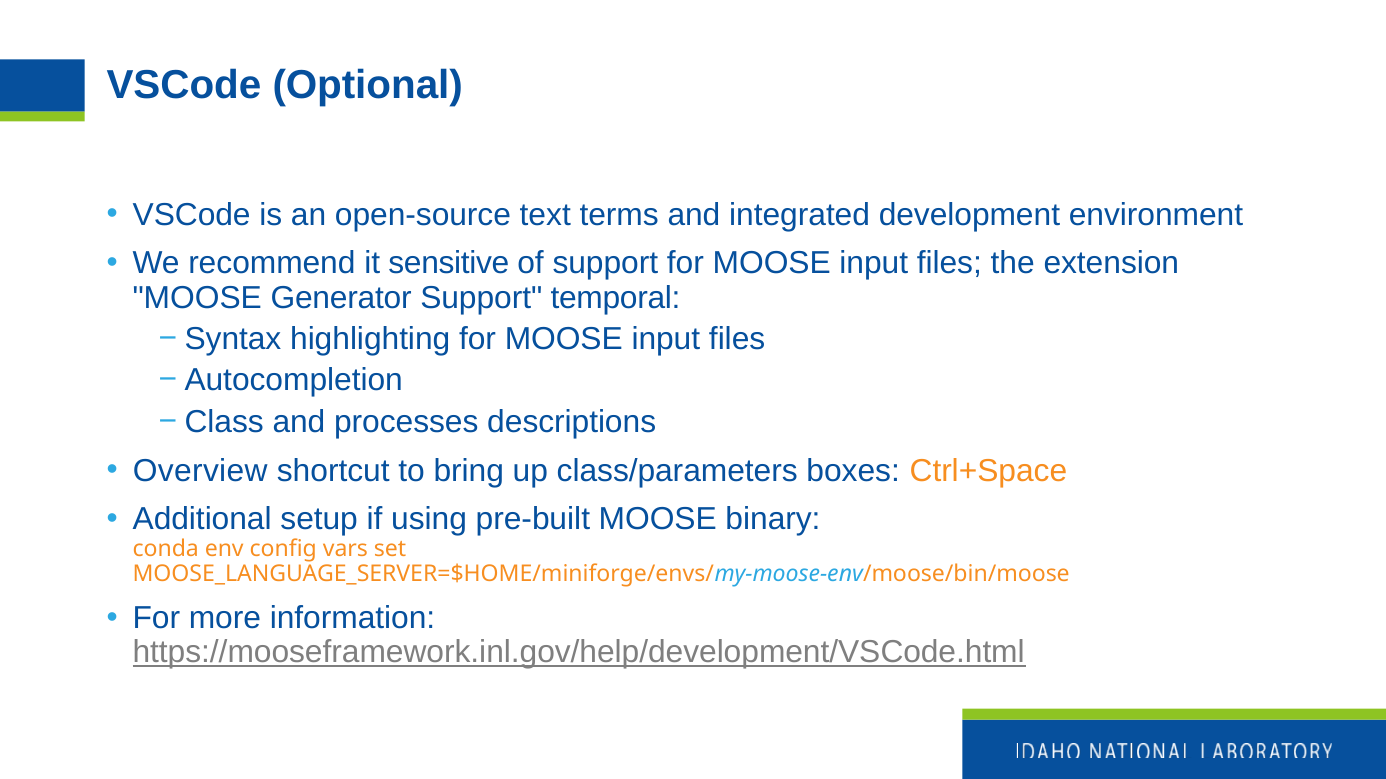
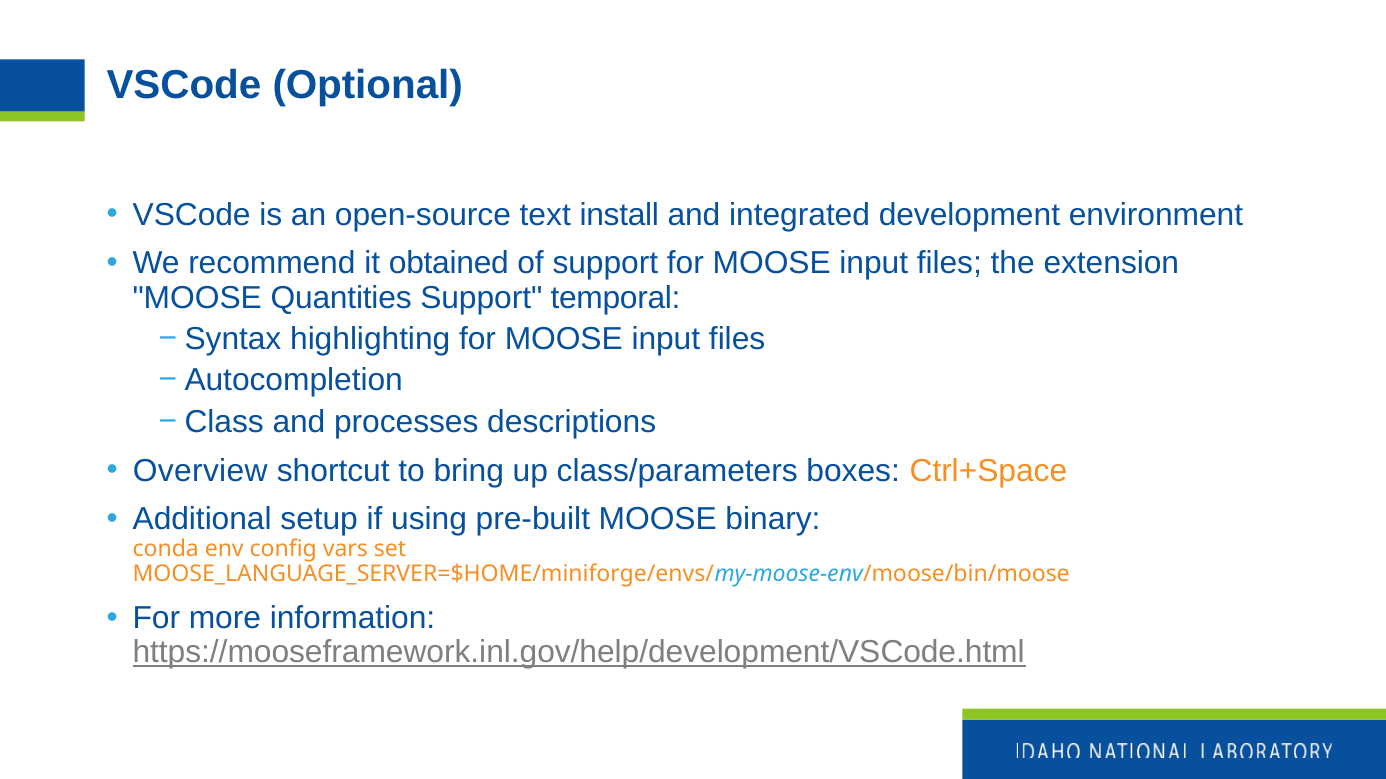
terms: terms -> install
sensitive: sensitive -> obtained
Generator: Generator -> Quantities
